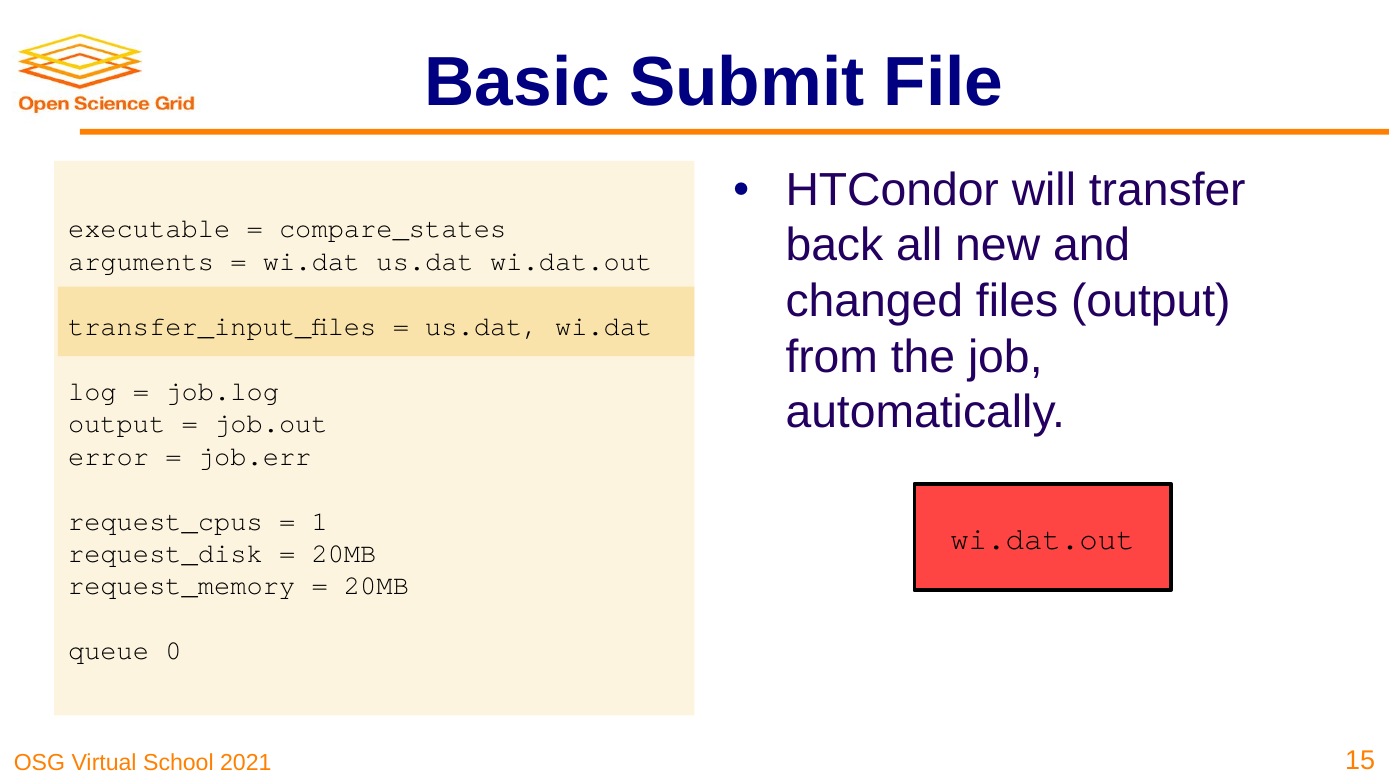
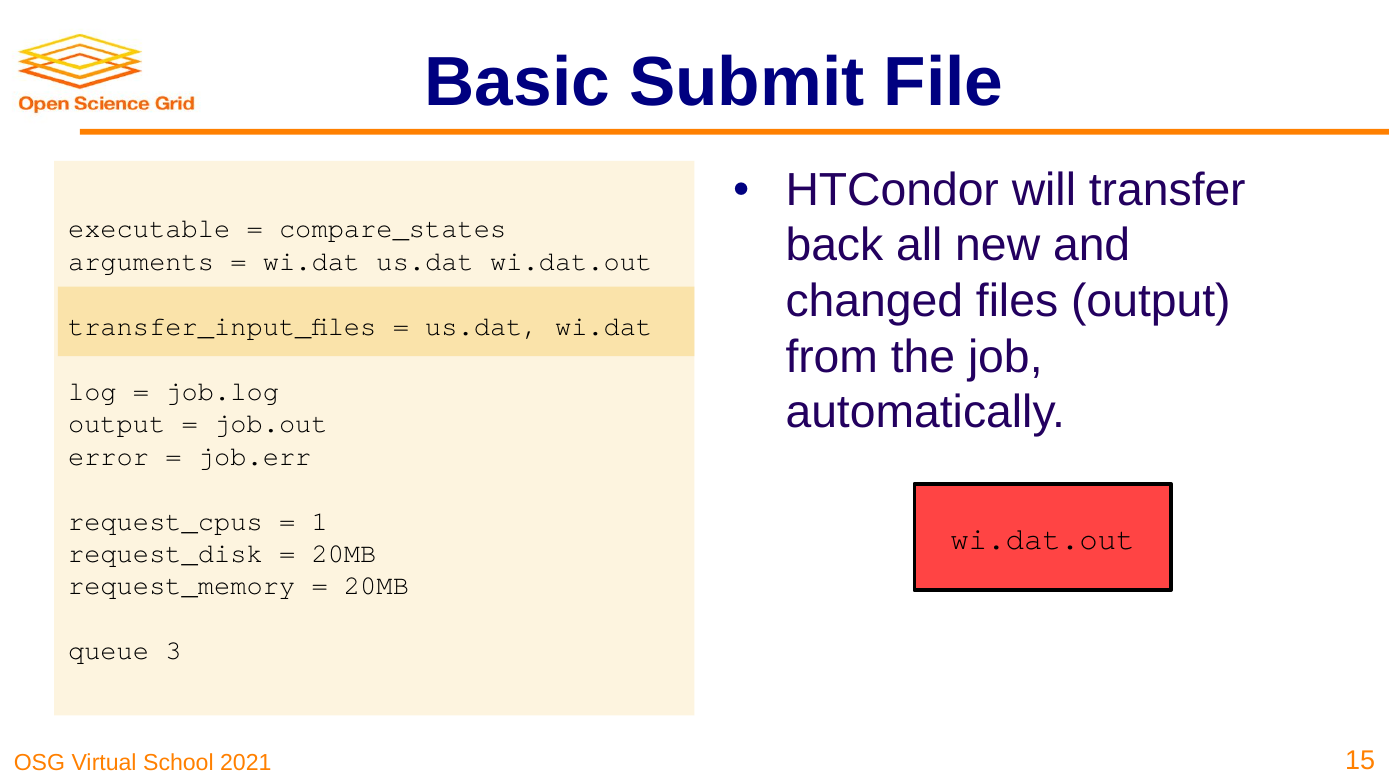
0: 0 -> 3
